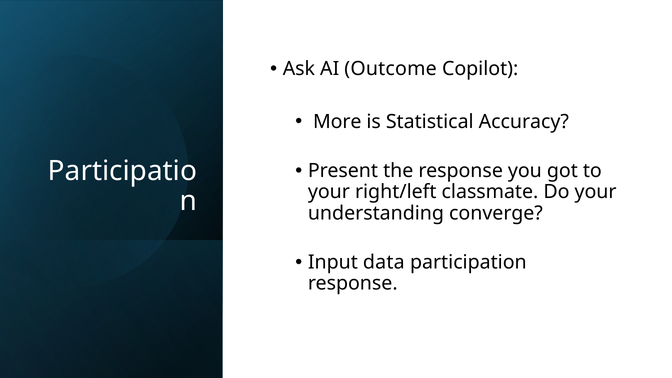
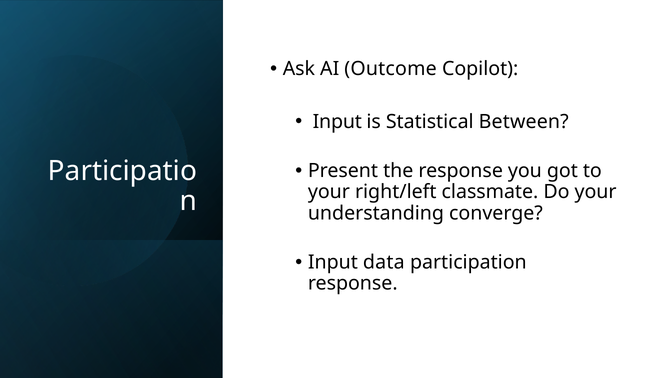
More at (337, 122): More -> Input
Accuracy: Accuracy -> Between
